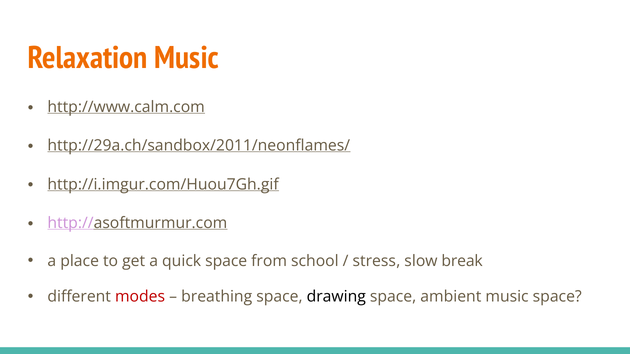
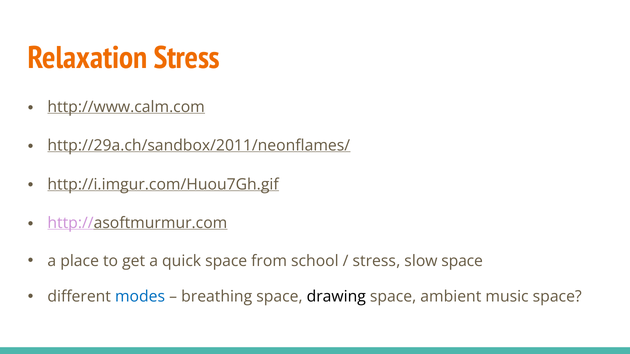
Relaxation Music: Music -> Stress
slow break: break -> space
modes colour: red -> blue
